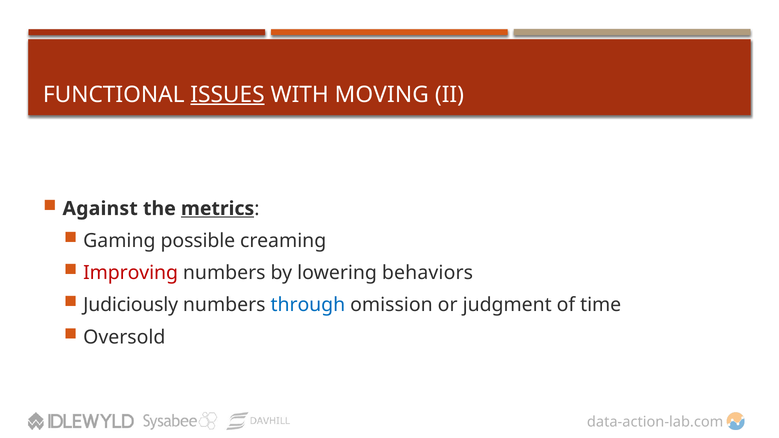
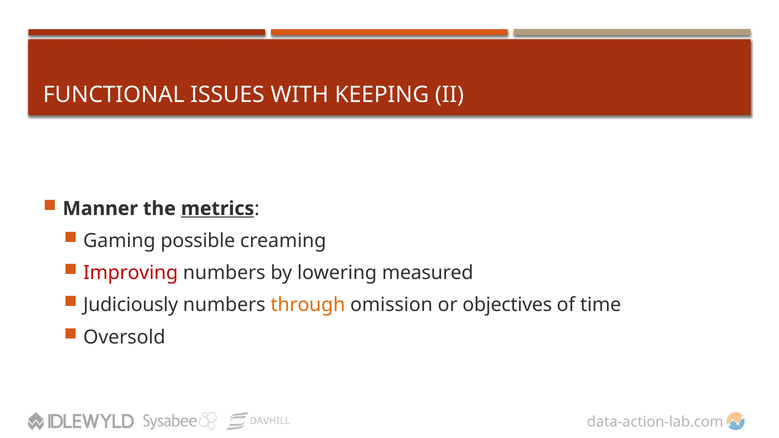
ISSUES underline: present -> none
MOVING: MOVING -> KEEPING
Against: Against -> Manner
behaviors: behaviors -> measured
through colour: blue -> orange
judgment: judgment -> objectives
